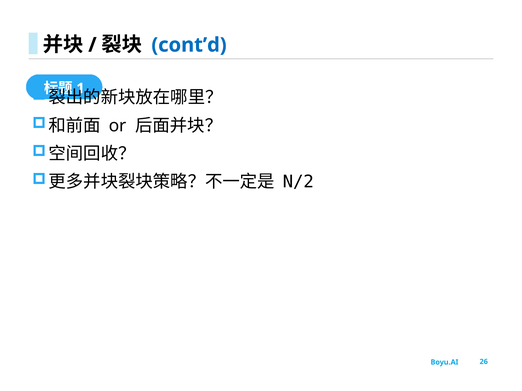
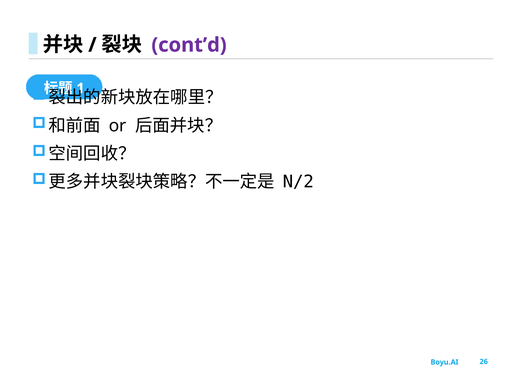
cont’d colour: blue -> purple
